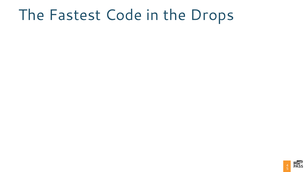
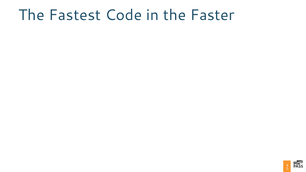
Drops: Drops -> Faster
